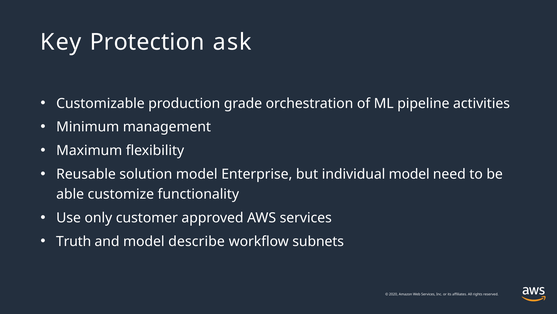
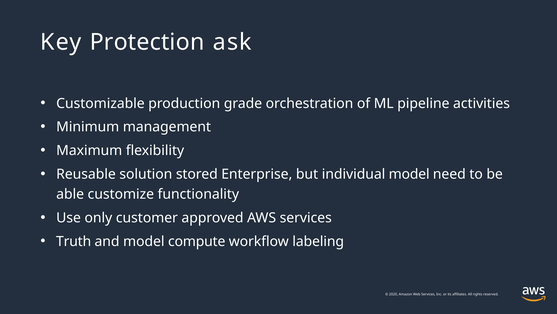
solution model: model -> stored
describe: describe -> compute
subnets: subnets -> labeling
